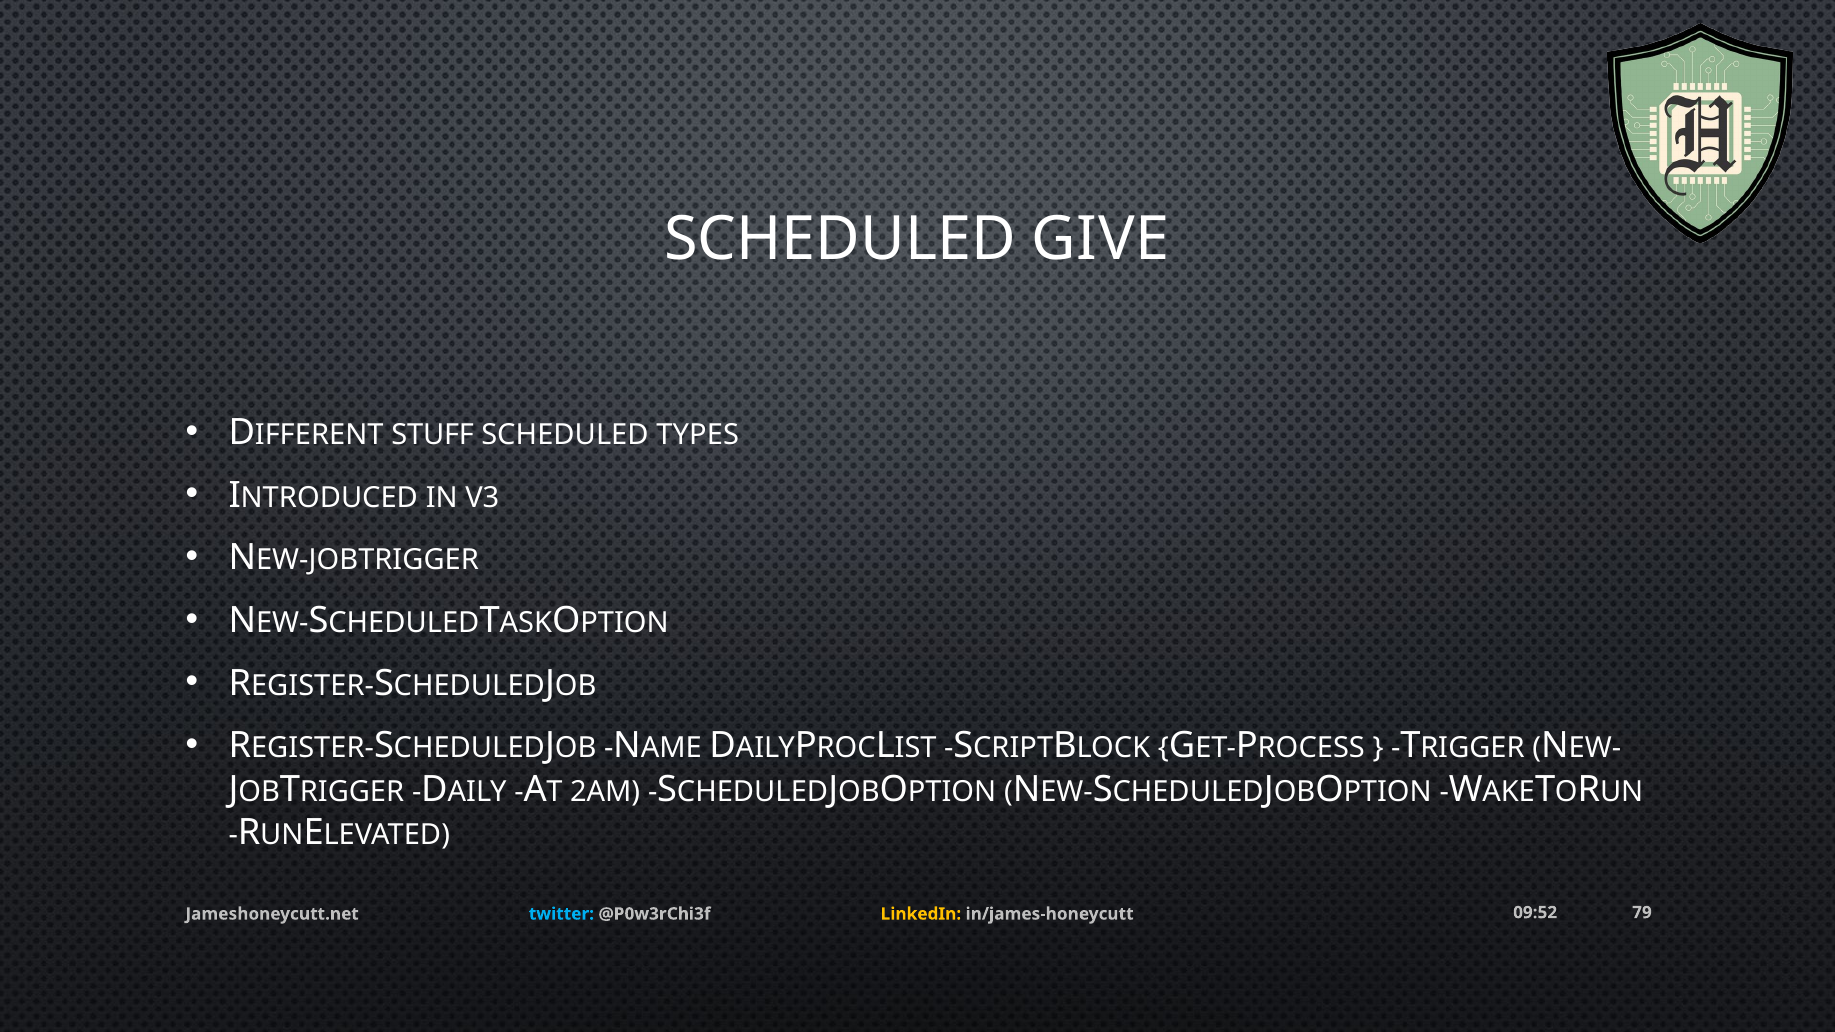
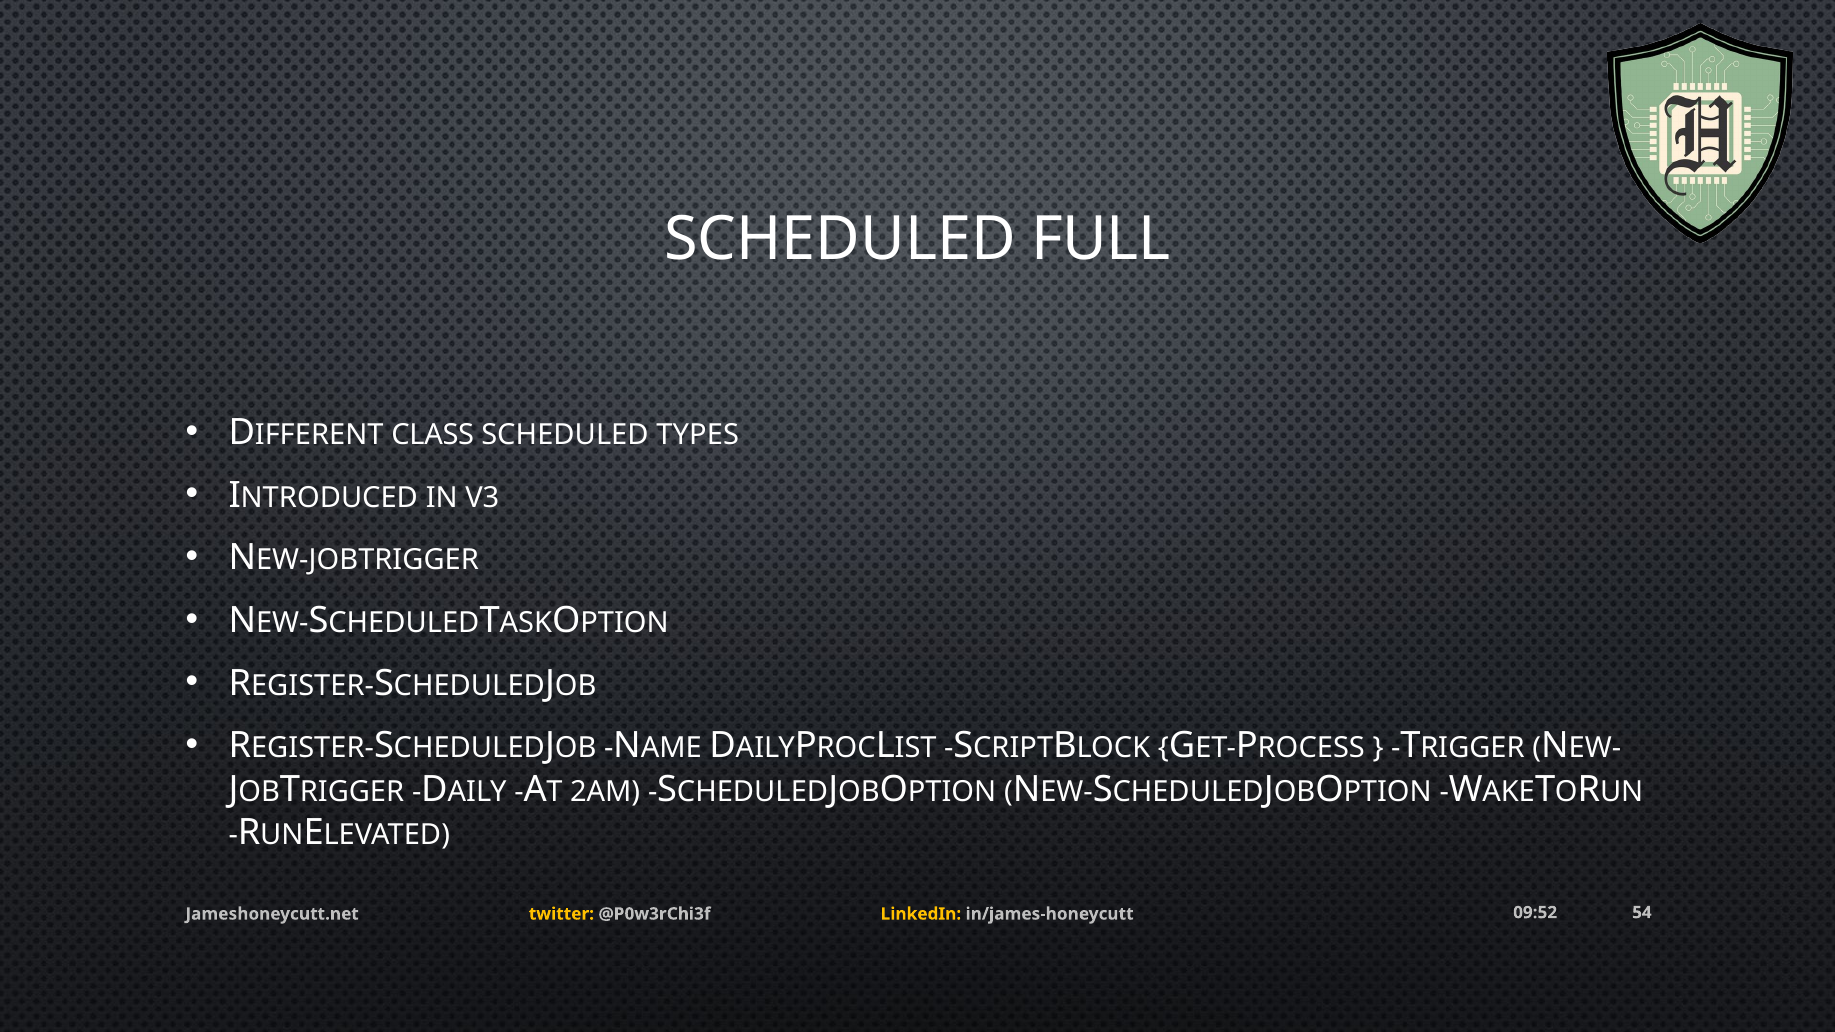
GIVE: GIVE -> FULL
STUFF: STUFF -> CLASS
79: 79 -> 54
twitter colour: light blue -> yellow
